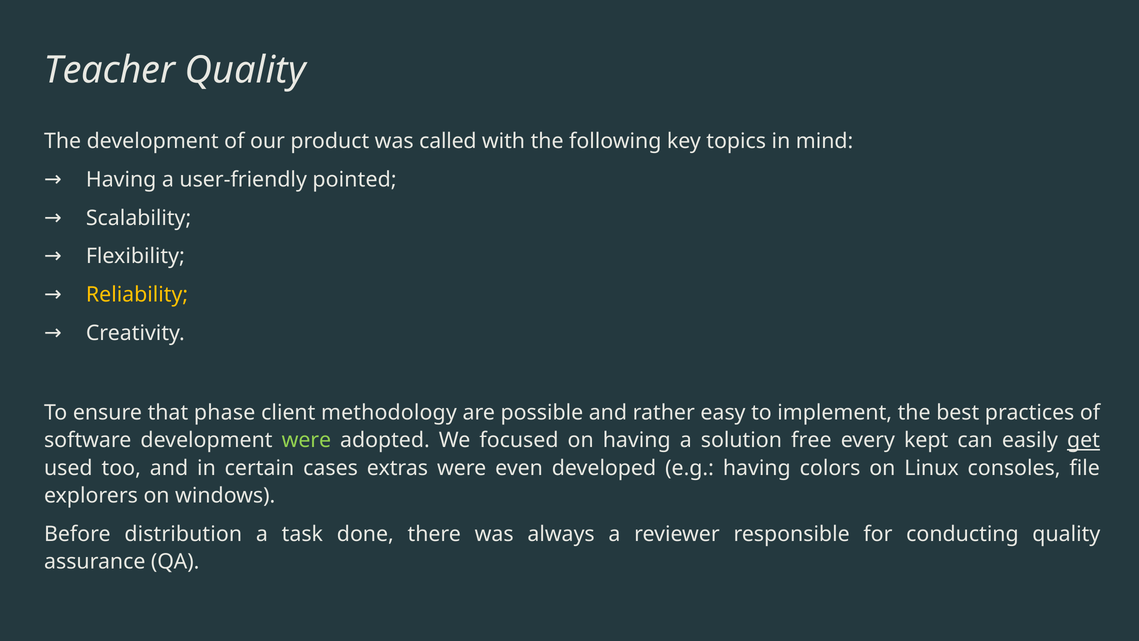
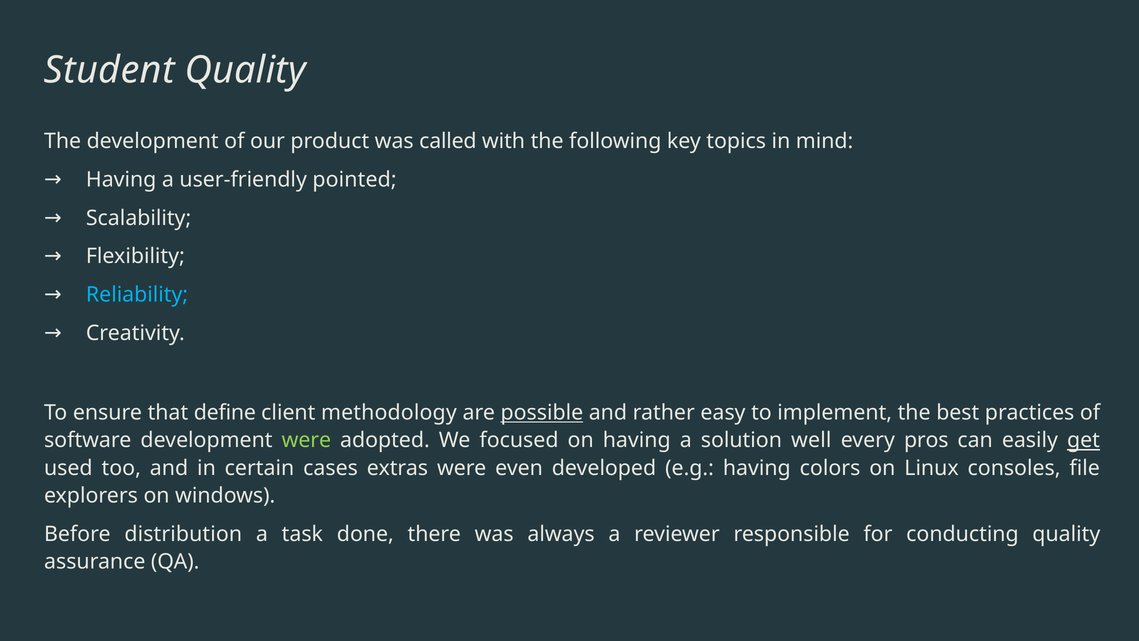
Teacher: Teacher -> Student
Reliability colour: yellow -> light blue
phase: phase -> define
possible underline: none -> present
free: free -> well
kept: kept -> pros
